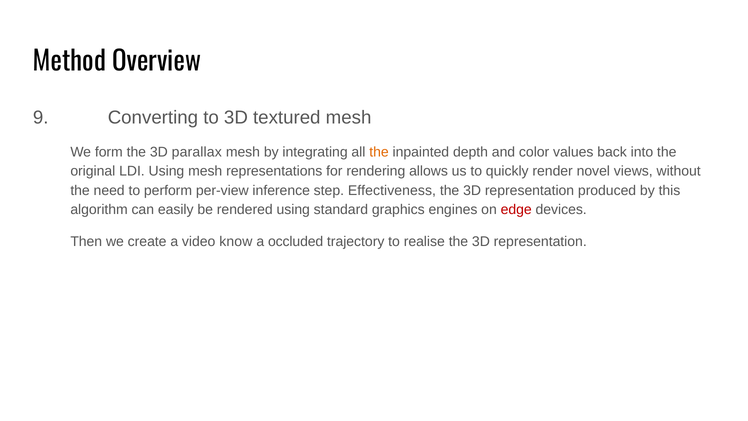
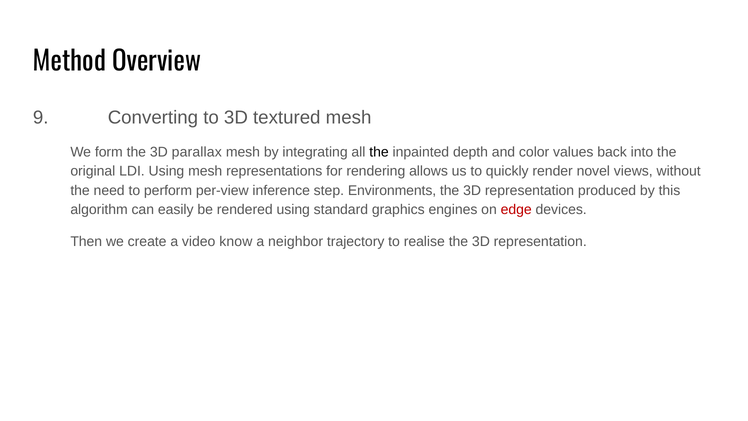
the at (379, 152) colour: orange -> black
Effectiveness: Effectiveness -> Environments
occluded: occluded -> neighbor
